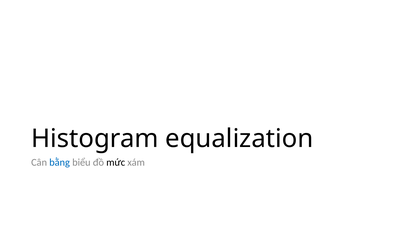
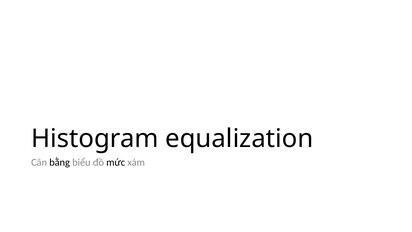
bằng colour: blue -> black
